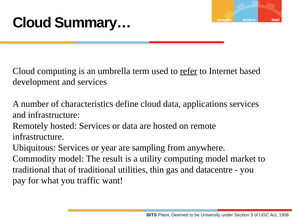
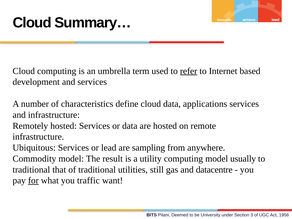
year: year -> lead
market: market -> usually
thin: thin -> still
for underline: none -> present
